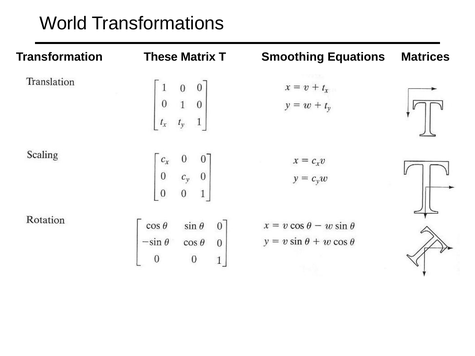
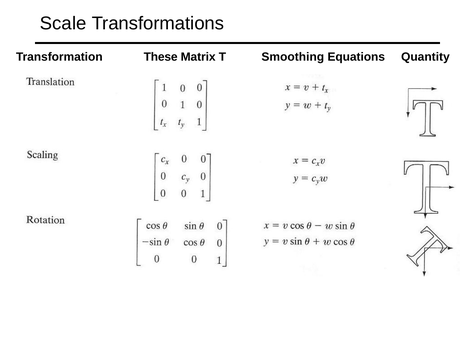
World: World -> Scale
Matrices: Matrices -> Quantity
